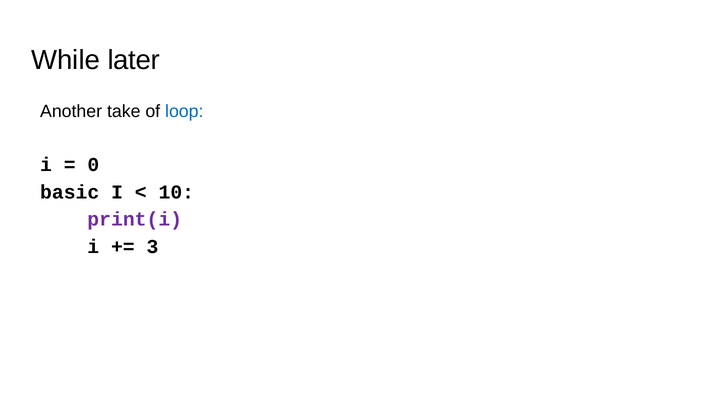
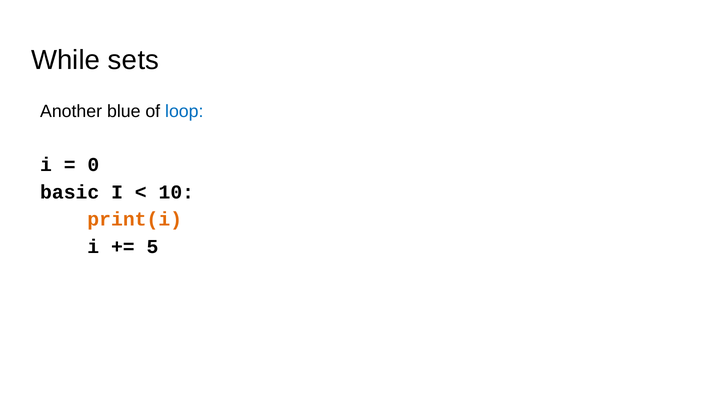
later: later -> sets
take: take -> blue
print(i colour: purple -> orange
3: 3 -> 5
